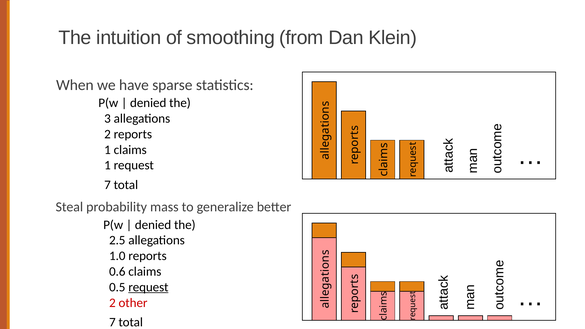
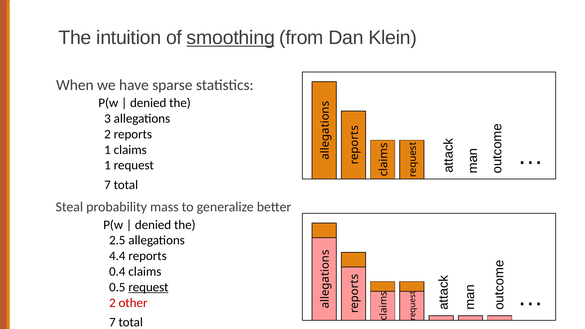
smoothing underline: none -> present
1.0: 1.0 -> 4.4
0.6: 0.6 -> 0.4
